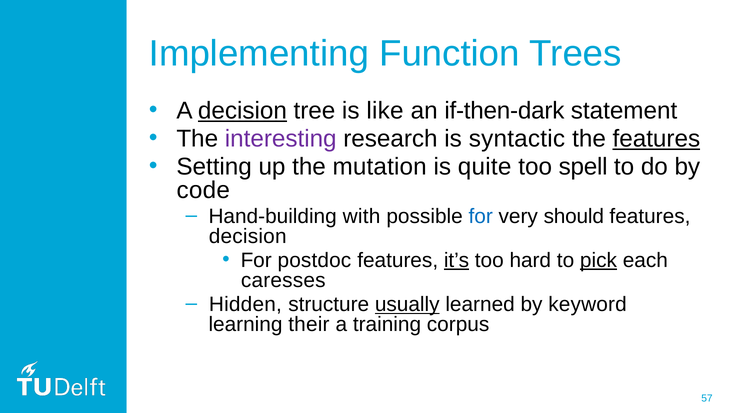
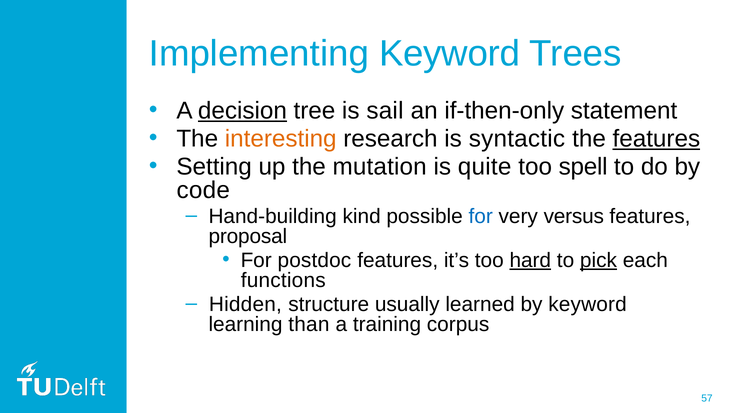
Implementing Function: Function -> Keyword
like: like -> sail
if-then-dark: if-then-dark -> if-then-only
interesting colour: purple -> orange
with: with -> kind
should: should -> versus
decision at (248, 236): decision -> proposal
it’s underline: present -> none
hard underline: none -> present
caresses: caresses -> functions
usually underline: present -> none
their: their -> than
